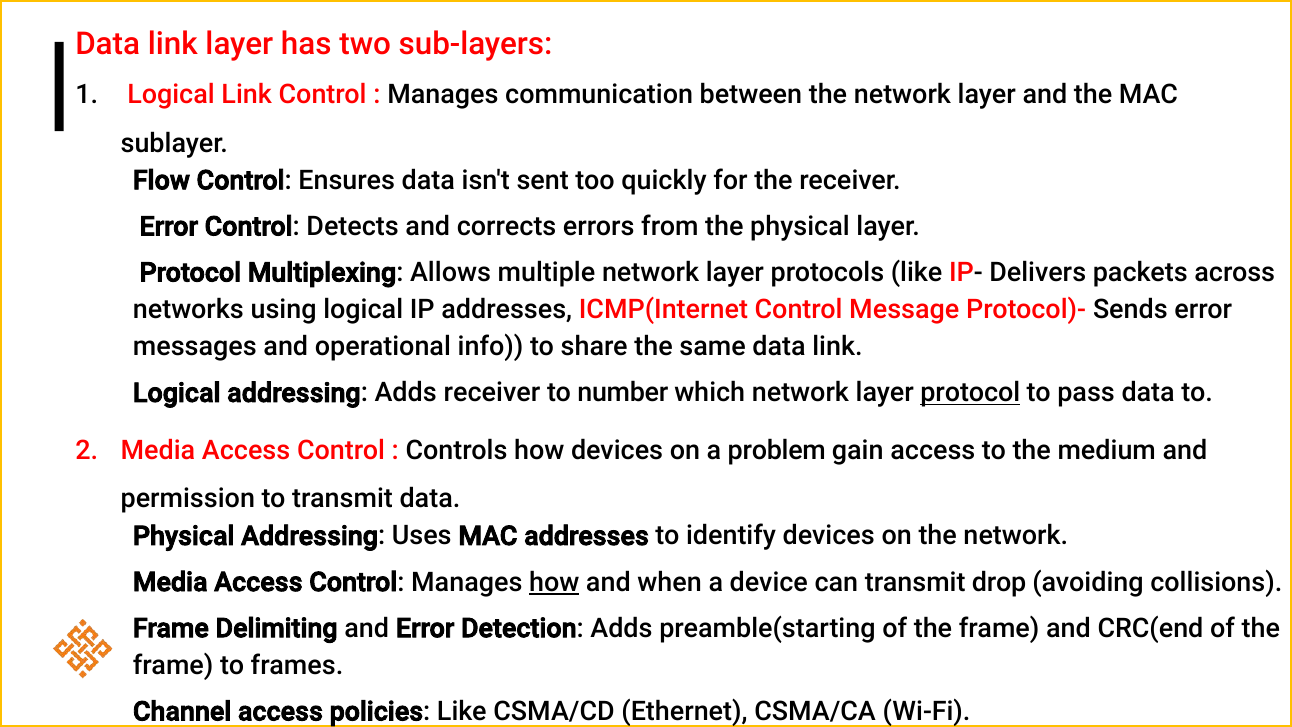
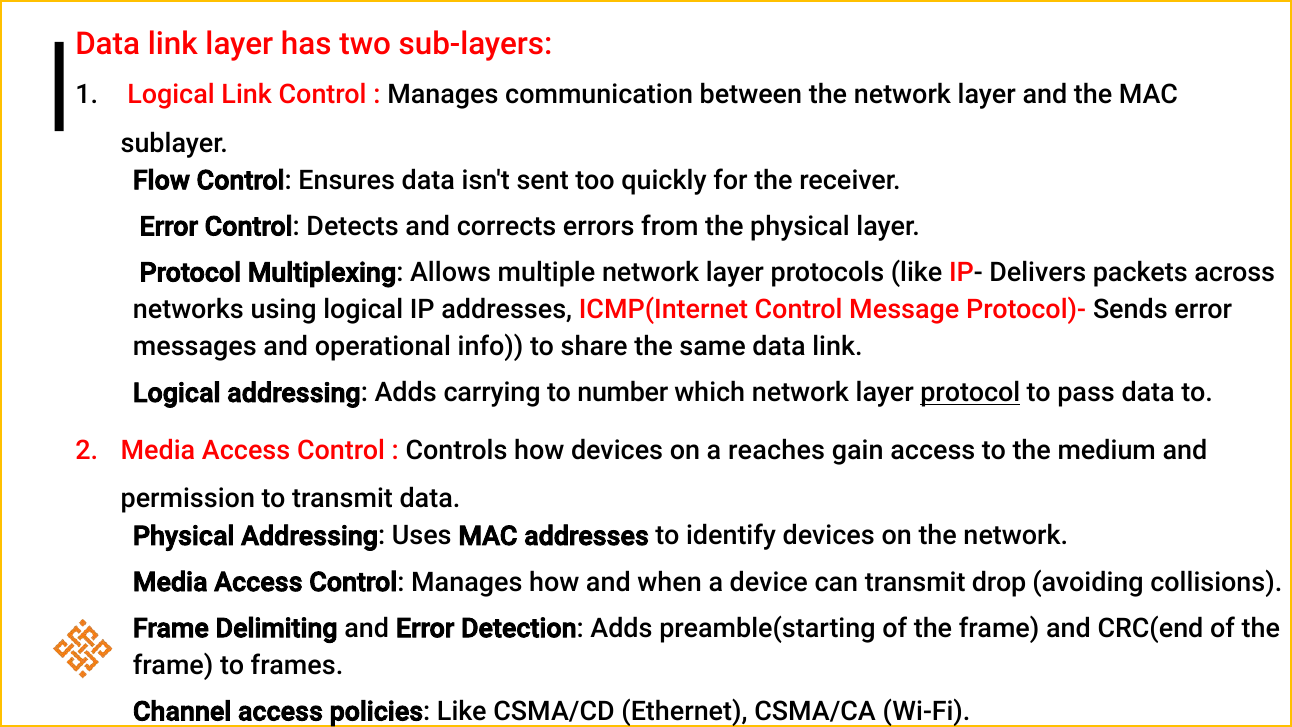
Adds receiver: receiver -> carrying
problem: problem -> reaches
how at (554, 582) underline: present -> none
